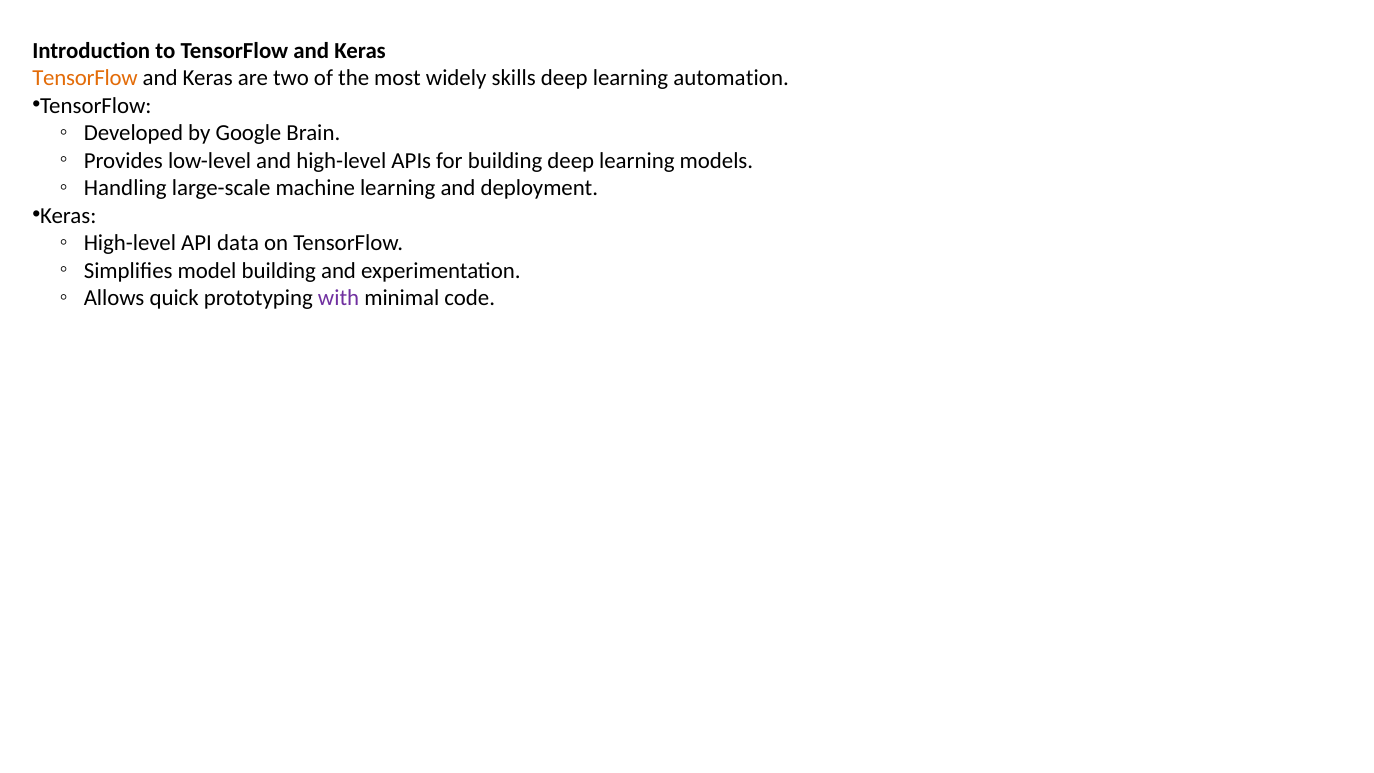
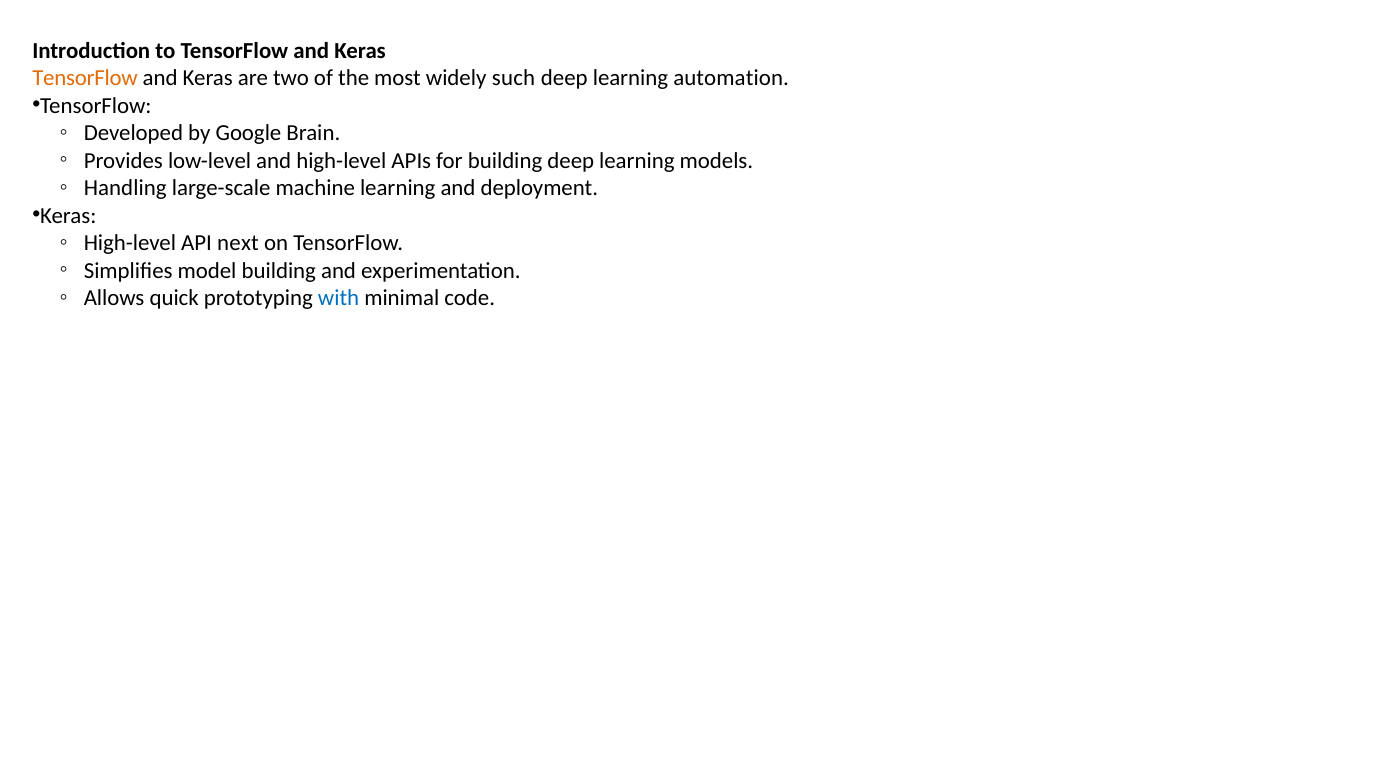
skills: skills -> such
data: data -> next
with colour: purple -> blue
